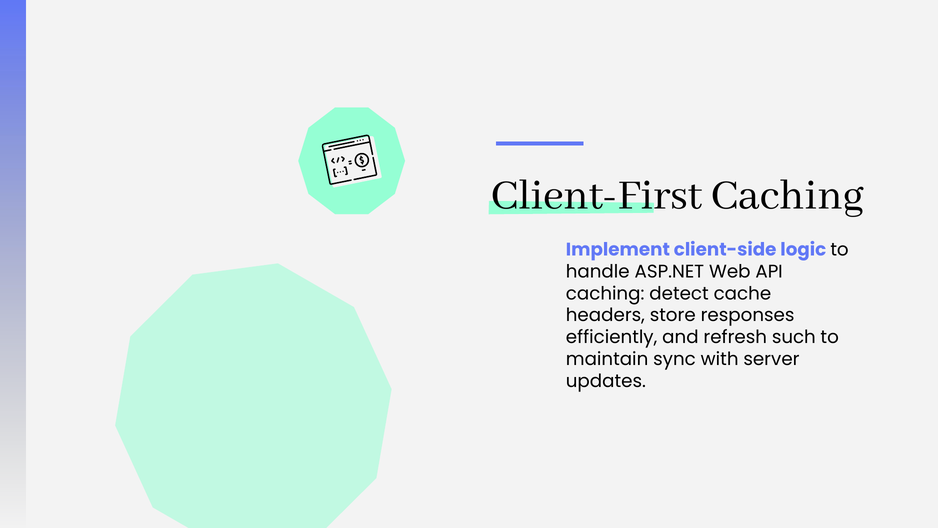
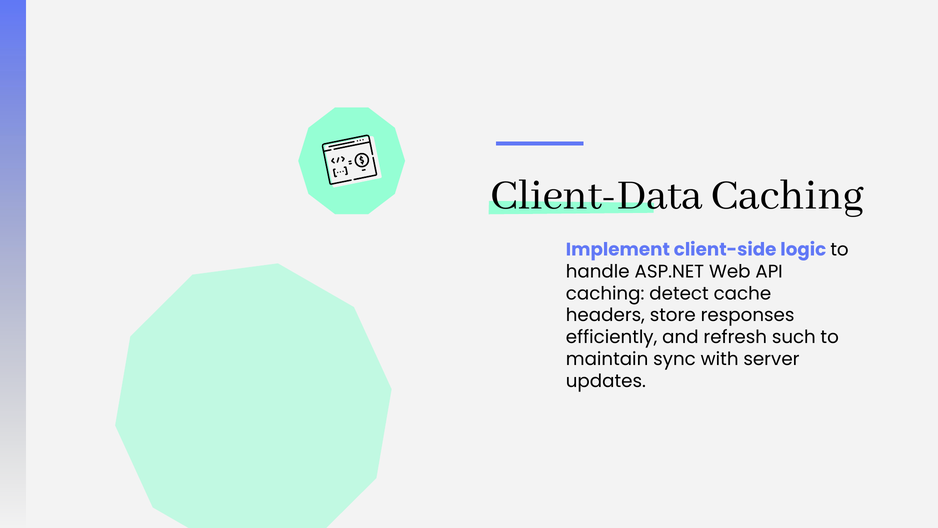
Client-First: Client-First -> Client-Data
